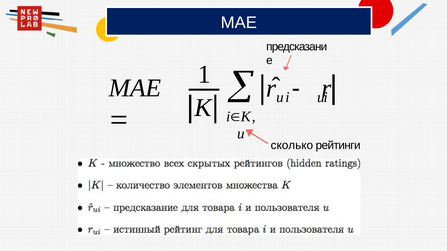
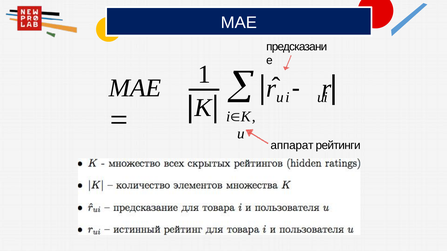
сколько: сколько -> аппарат
